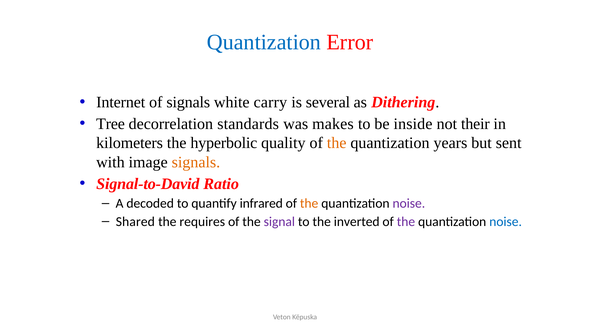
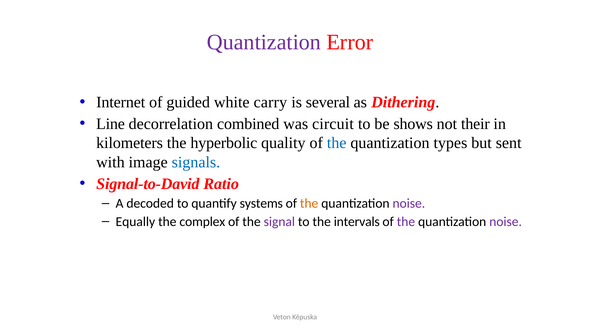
Quantization at (264, 42) colour: blue -> purple
of signals: signals -> guided
Tree: Tree -> Line
standards: standards -> combined
makes: makes -> circuit
inside: inside -> shows
the at (337, 143) colour: orange -> blue
years: years -> types
signals at (196, 162) colour: orange -> blue
infrared: infrared -> systems
Shared: Shared -> Equally
requires: requires -> complex
inverted: inverted -> intervals
noise at (506, 222) colour: blue -> purple
